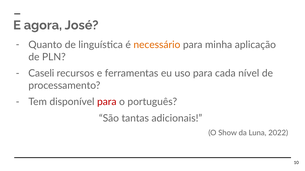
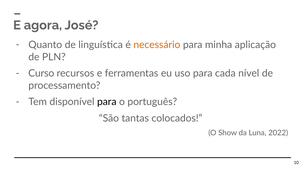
Caseli: Caseli -> Curso
para at (107, 102) colour: red -> black
adicionais: adicionais -> colocados
